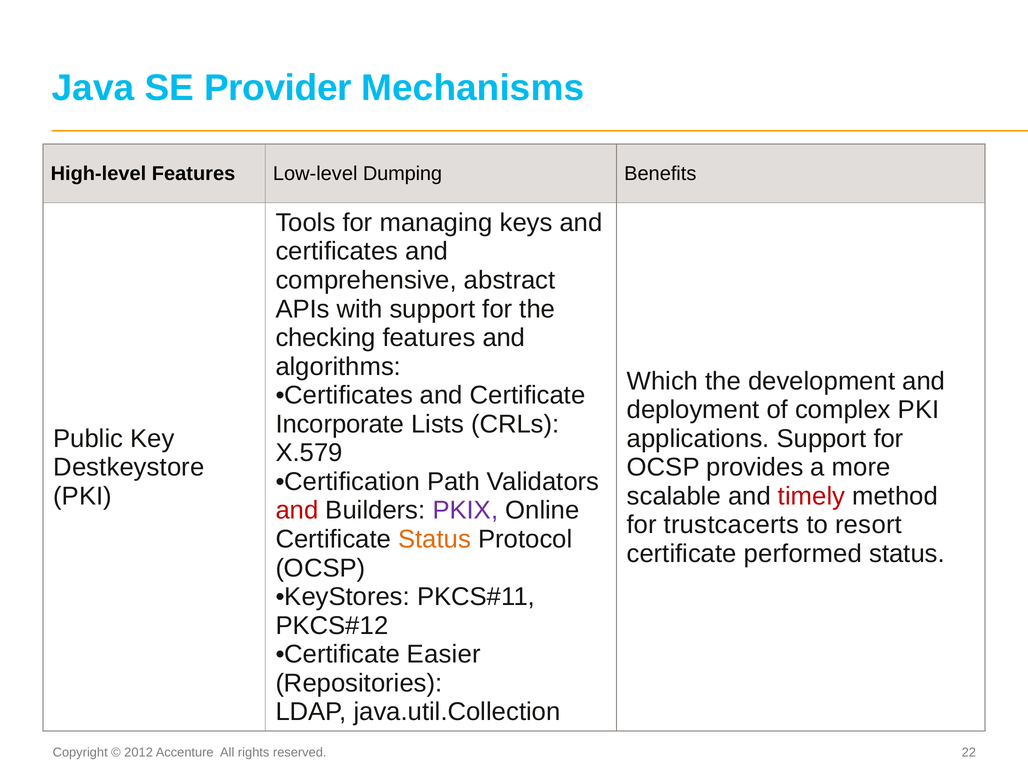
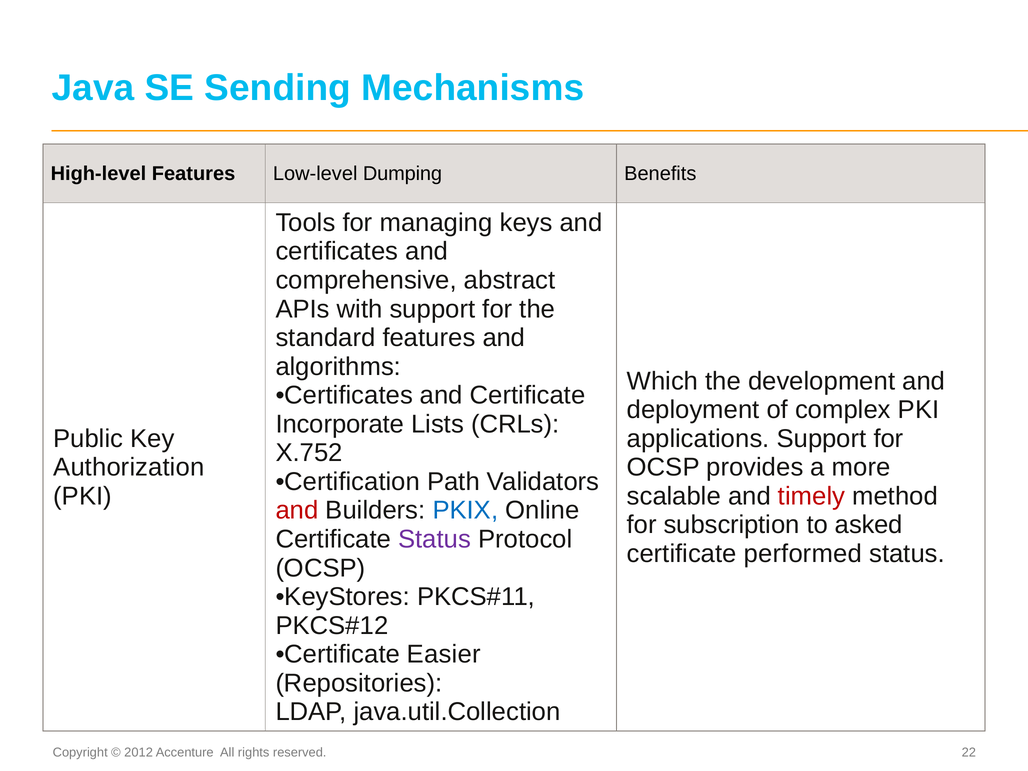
Provider: Provider -> Sending
checking: checking -> standard
X.579: X.579 -> X.752
Destkeystore: Destkeystore -> Authorization
PKIX colour: purple -> blue
trustcacerts: trustcacerts -> subscription
resort: resort -> asked
Status at (435, 539) colour: orange -> purple
